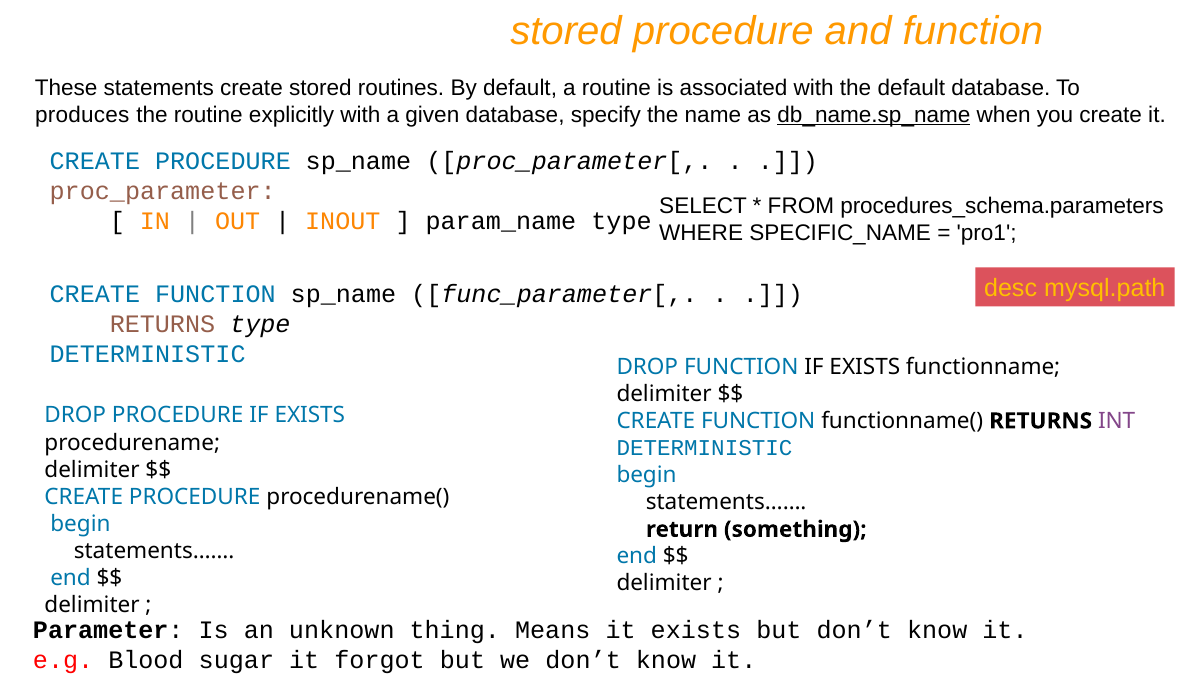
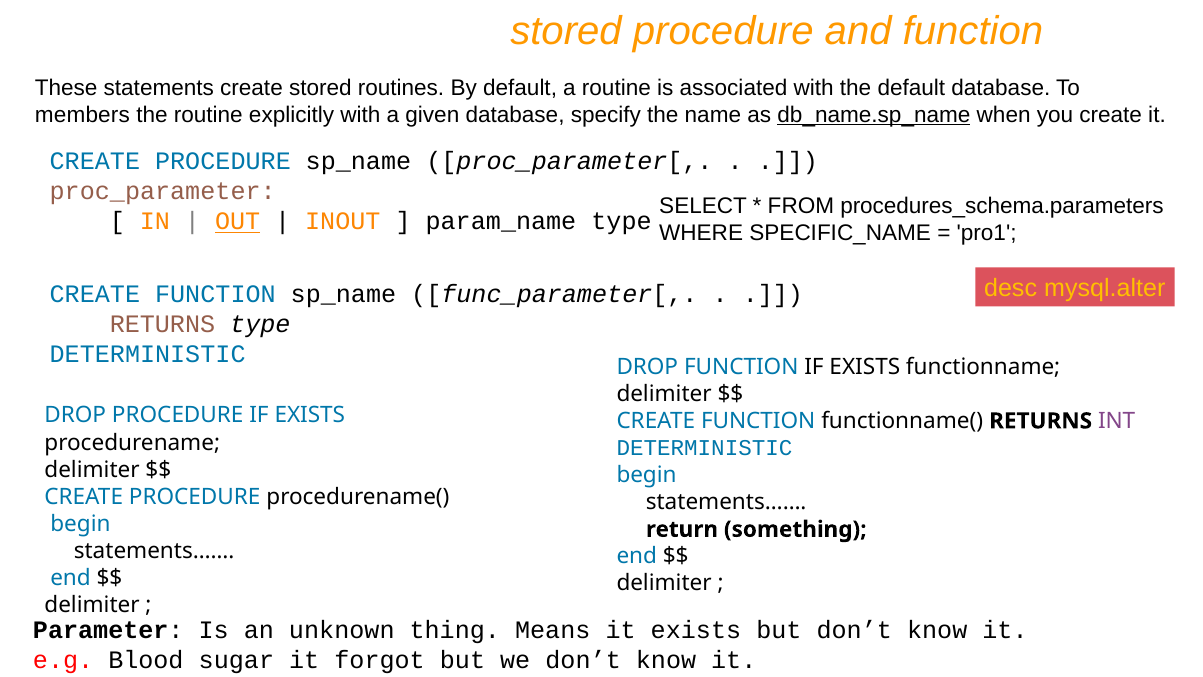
produces: produces -> members
OUT underline: none -> present
mysql.path: mysql.path -> mysql.alter
